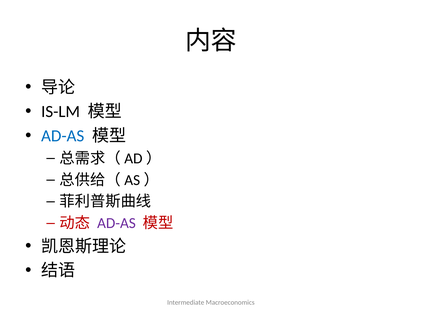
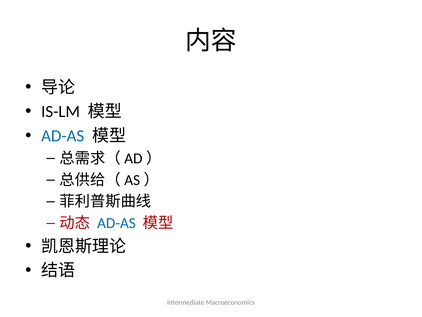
AD-AS at (116, 223) colour: purple -> blue
